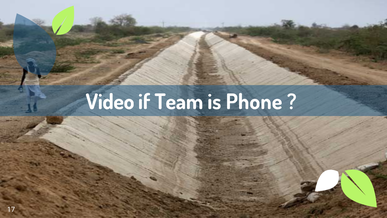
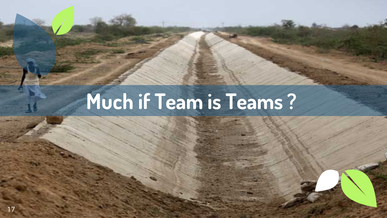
Video: Video -> Much
Phone: Phone -> Teams
